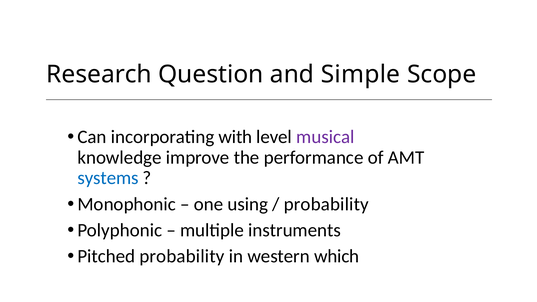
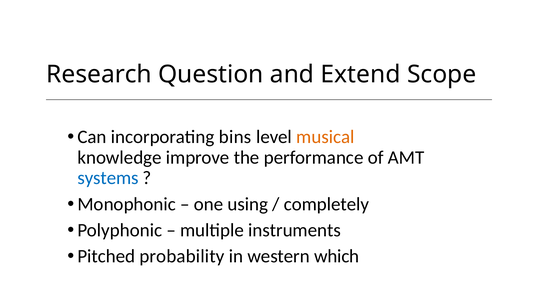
Simple: Simple -> Extend
with: with -> bins
musical colour: purple -> orange
probability at (326, 204): probability -> completely
